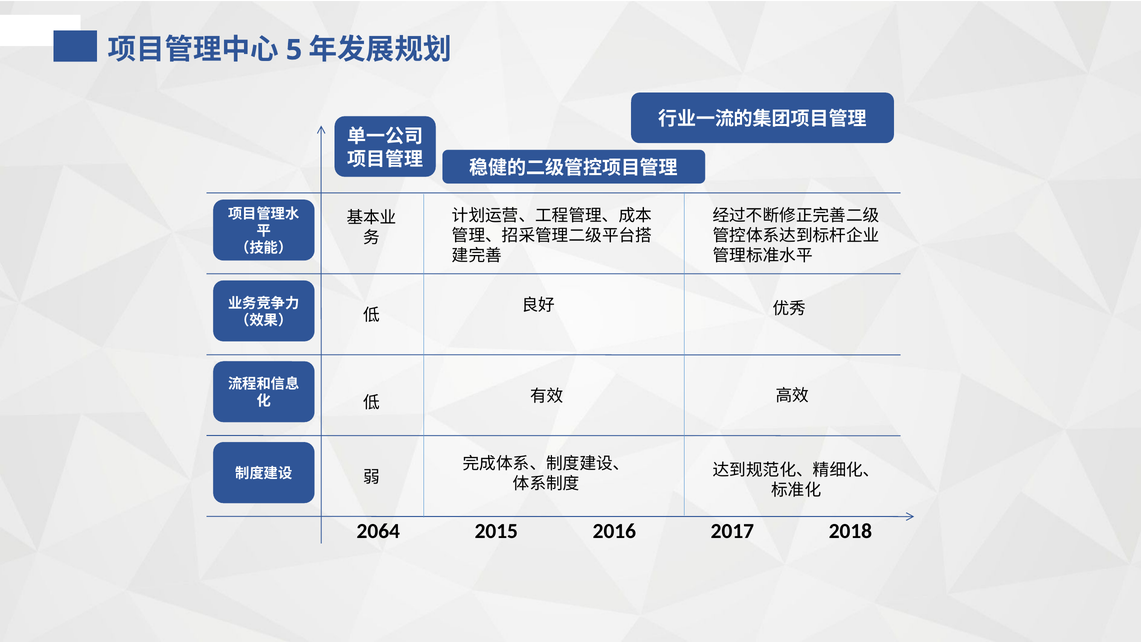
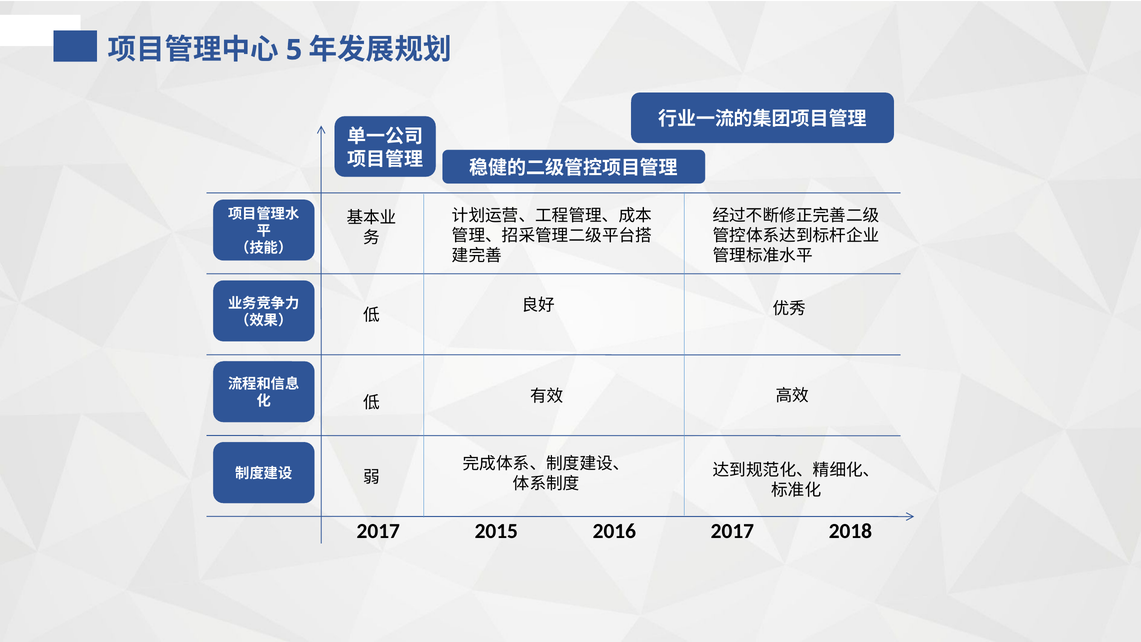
2064 at (378, 531): 2064 -> 2017
